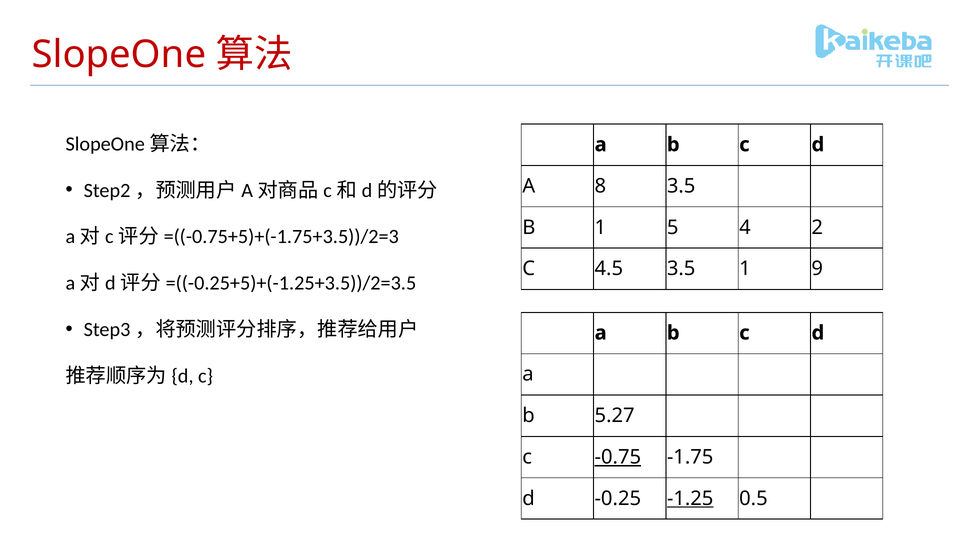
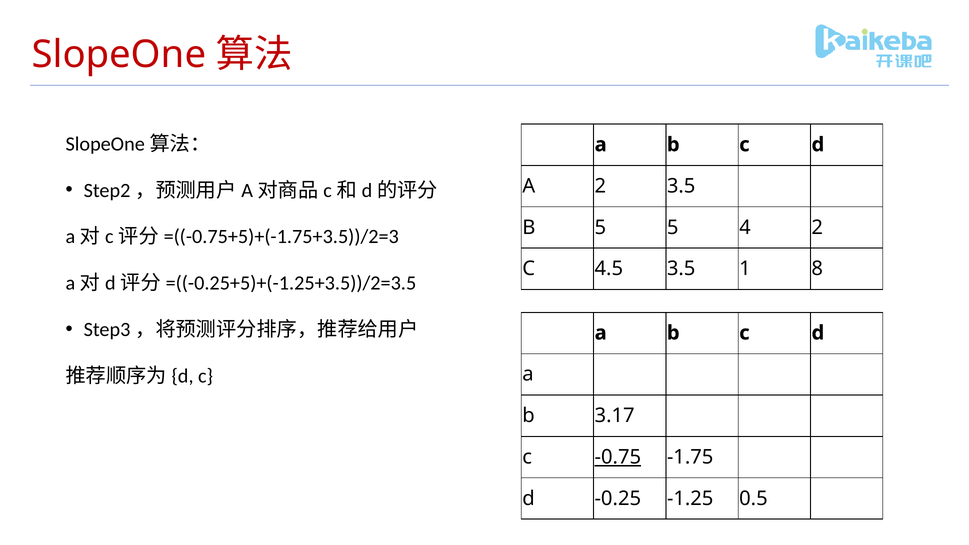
A 8: 8 -> 2
B 1: 1 -> 5
9: 9 -> 8
5.27: 5.27 -> 3.17
-1.25 underline: present -> none
